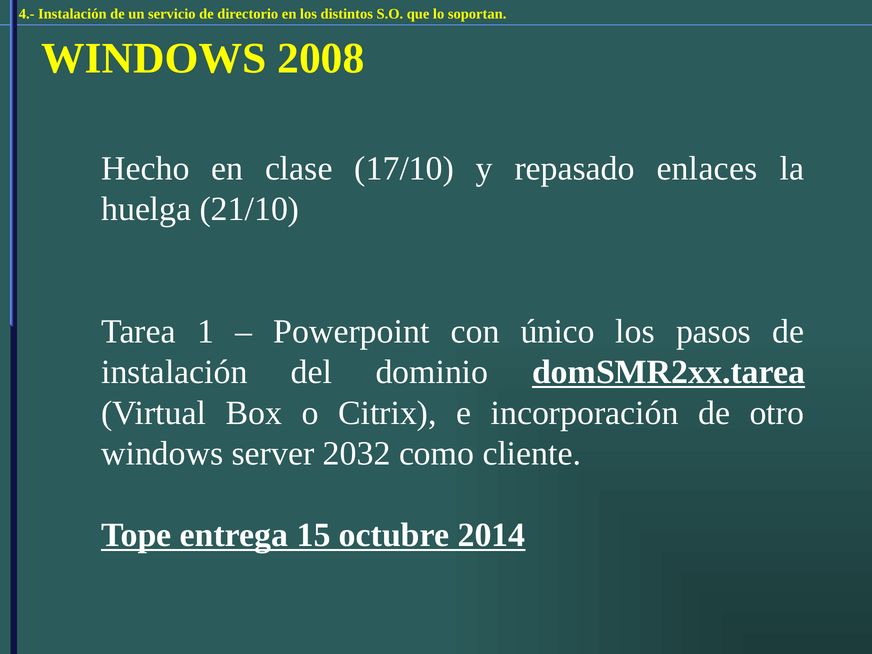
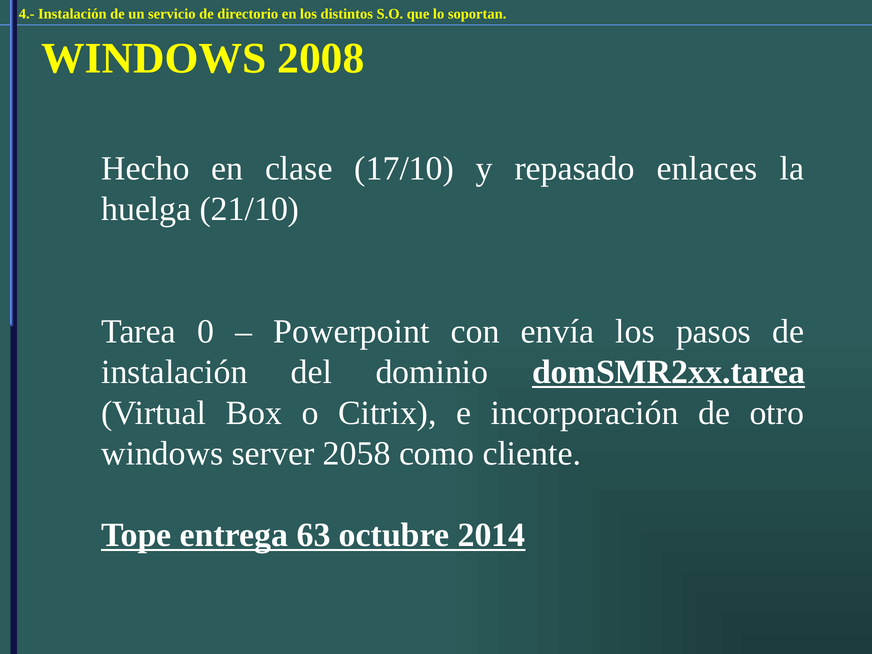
1: 1 -> 0
único: único -> envía
2032: 2032 -> 2058
15: 15 -> 63
